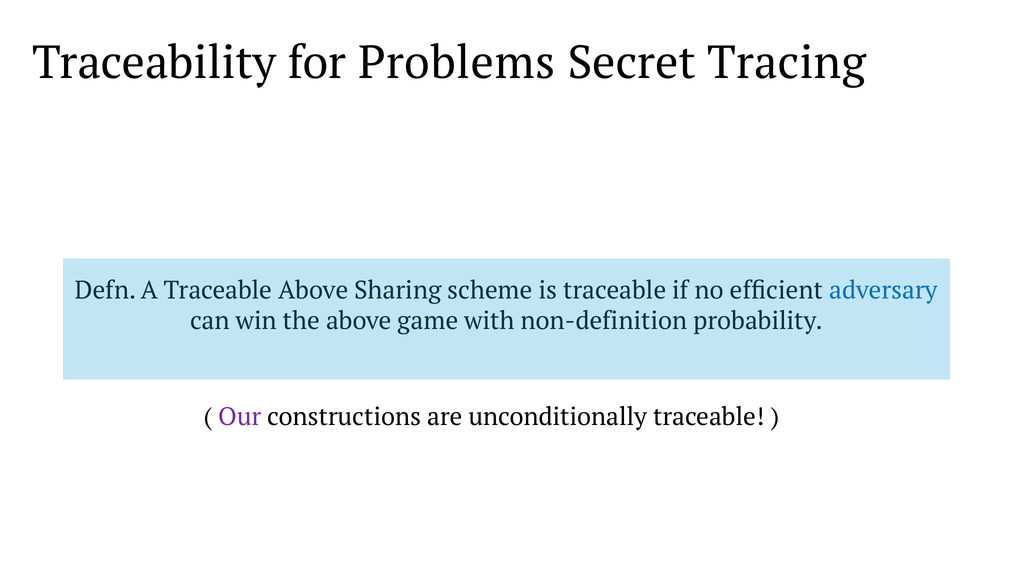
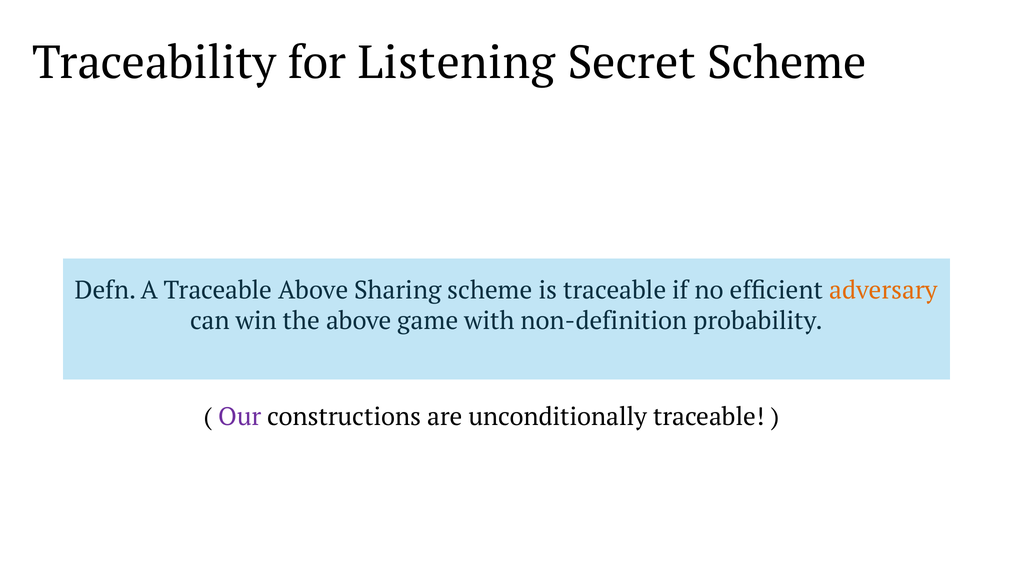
Problems: Problems -> Listening
Secret Tracing: Tracing -> Scheme
adversary colour: blue -> orange
